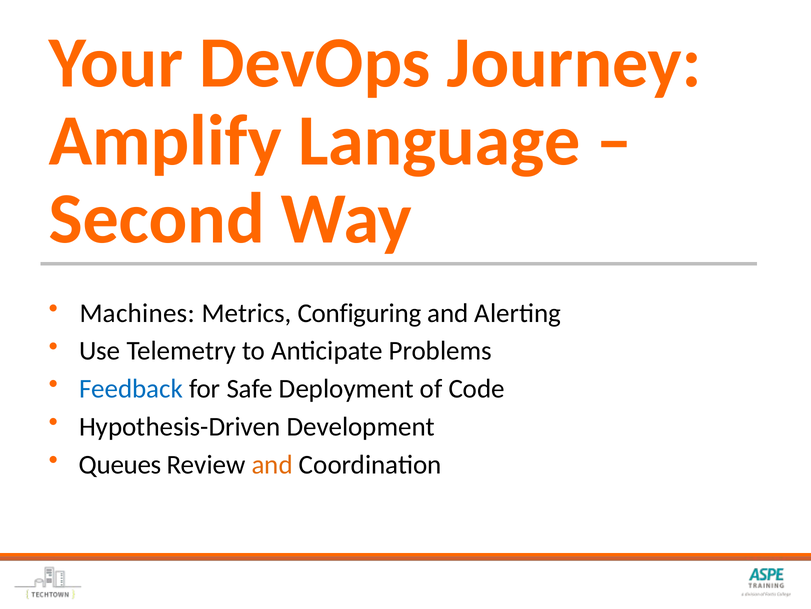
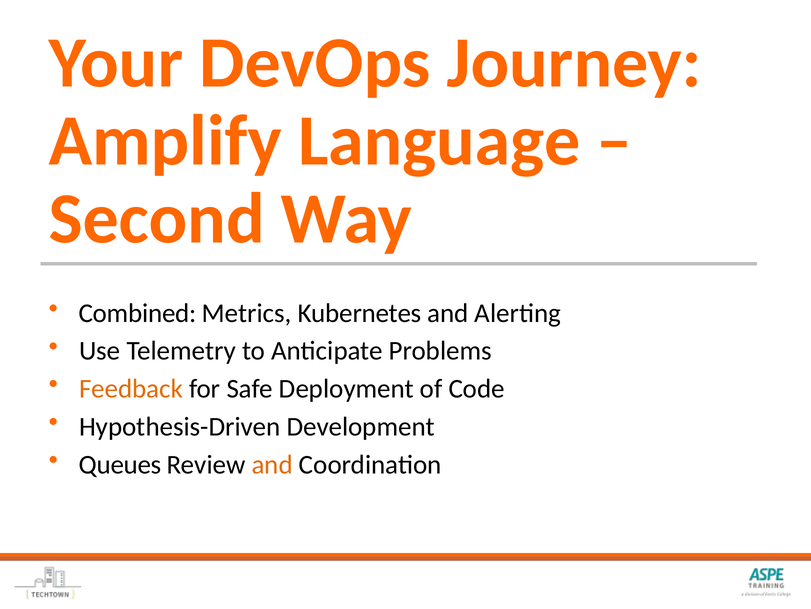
Machines: Machines -> Combined
Configuring: Configuring -> Kubernetes
Feedback colour: blue -> orange
